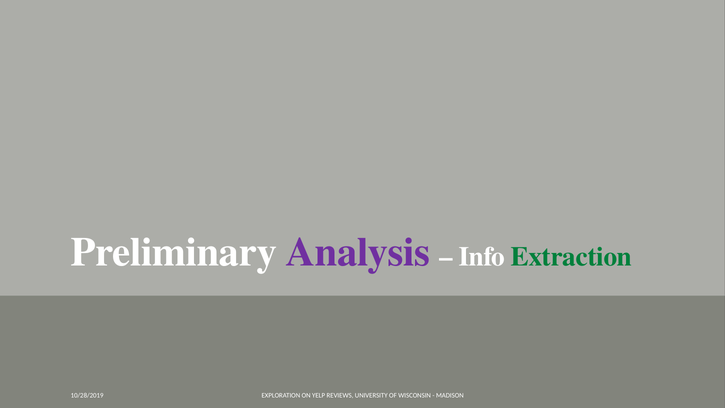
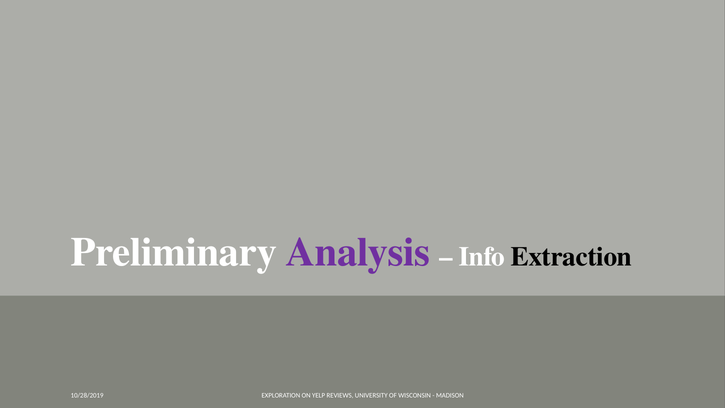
Extraction colour: green -> black
